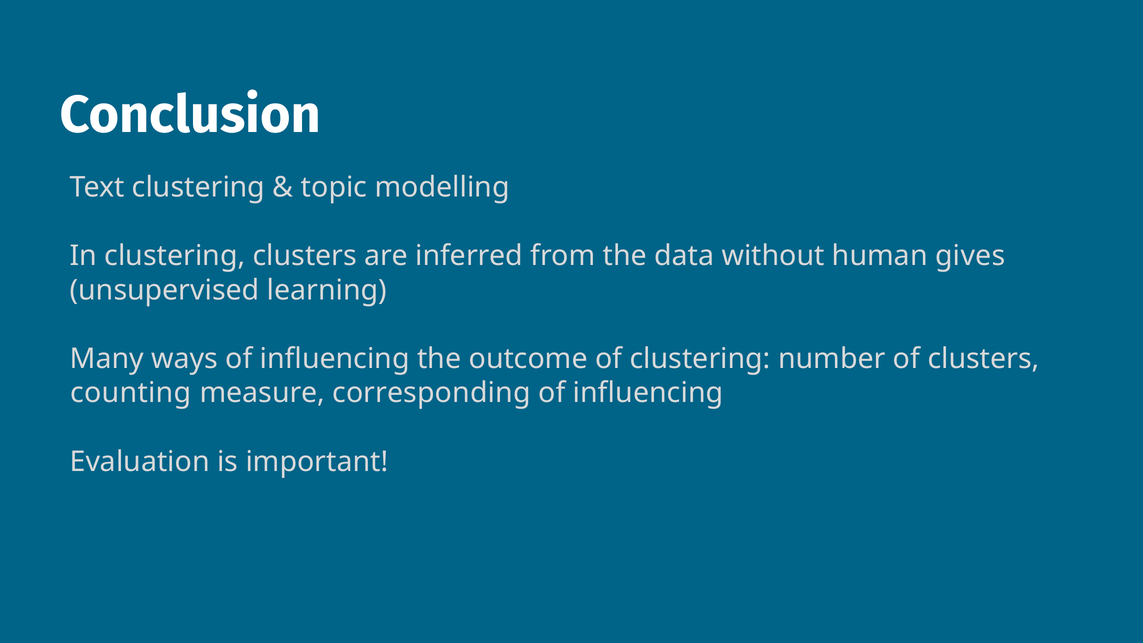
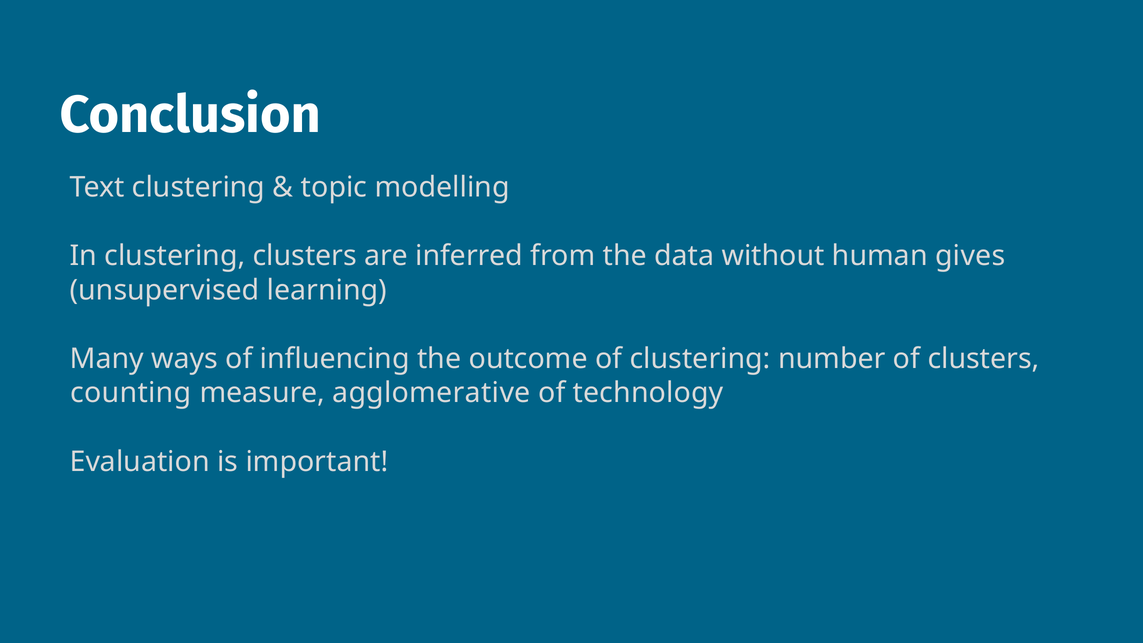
corresponding: corresponding -> agglomerative
influencing at (648, 393): influencing -> technology
